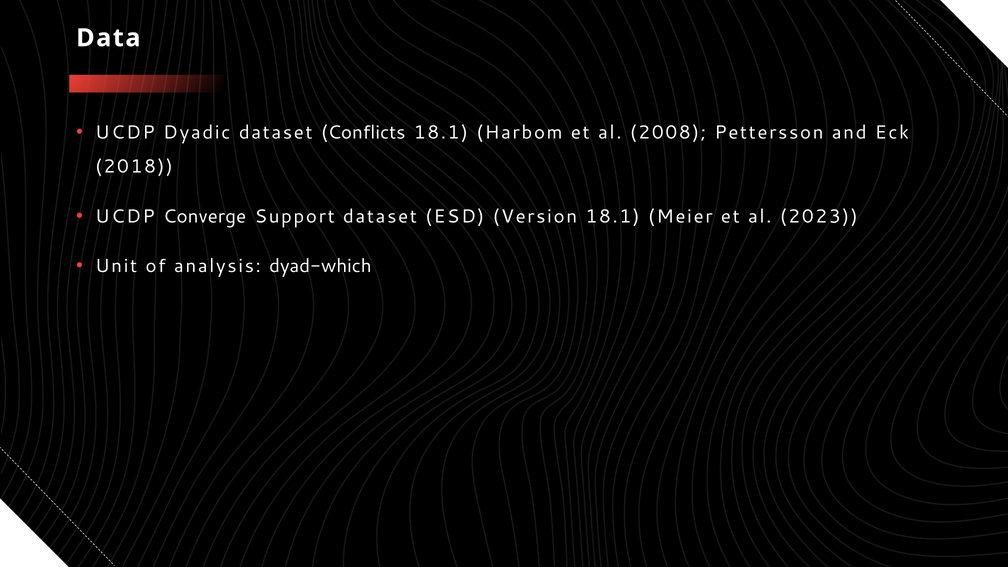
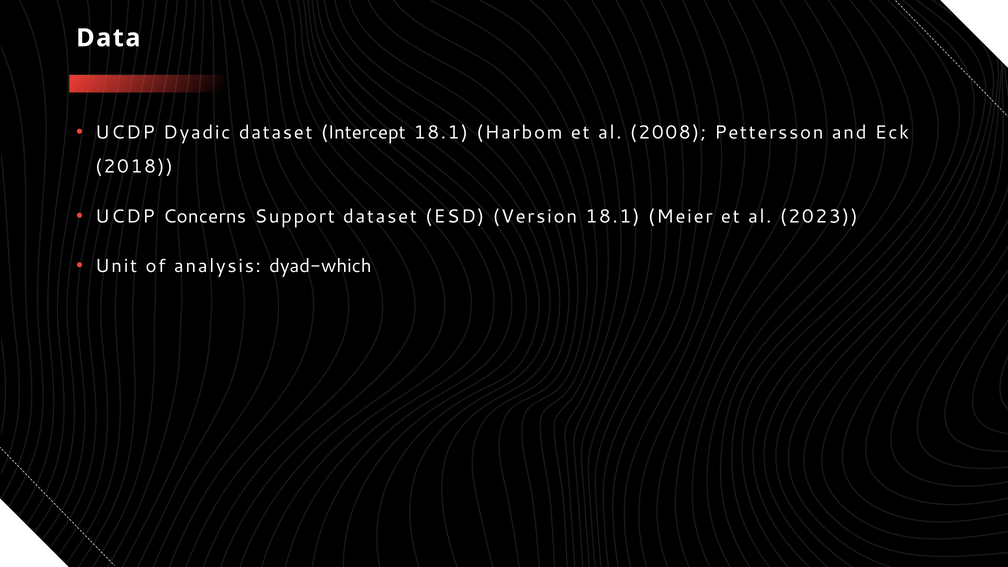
Conflicts: Conflicts -> Intercept
Converge: Converge -> Concerns
